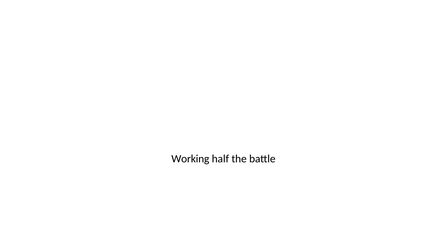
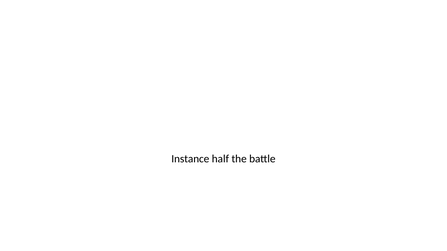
Working: Working -> Instance
